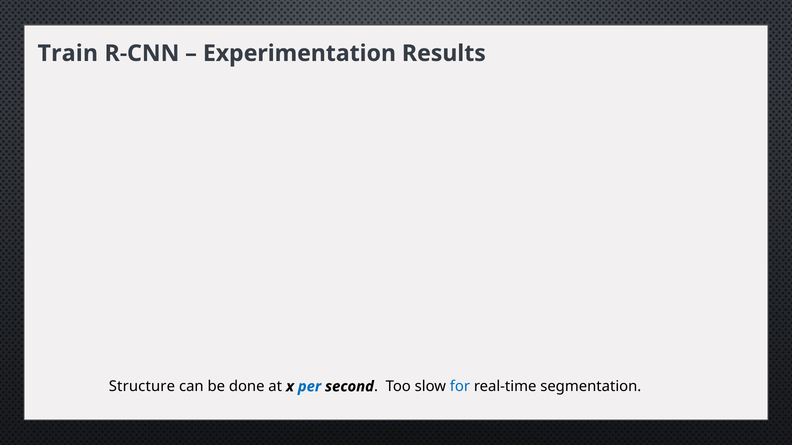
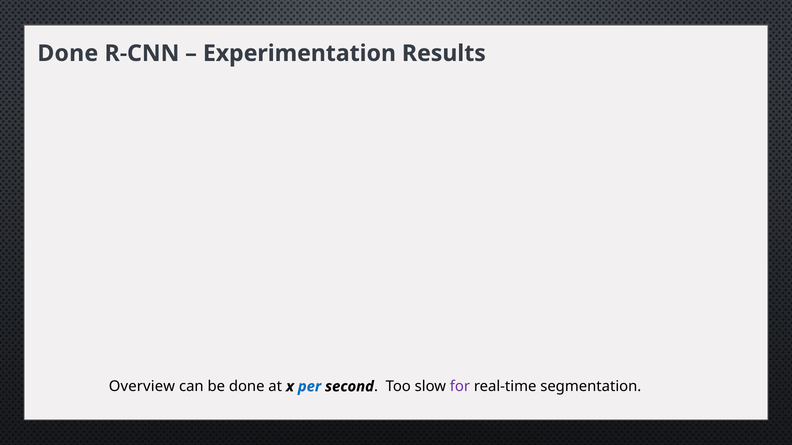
Train at (68, 53): Train -> Done
Structure: Structure -> Overview
for colour: blue -> purple
